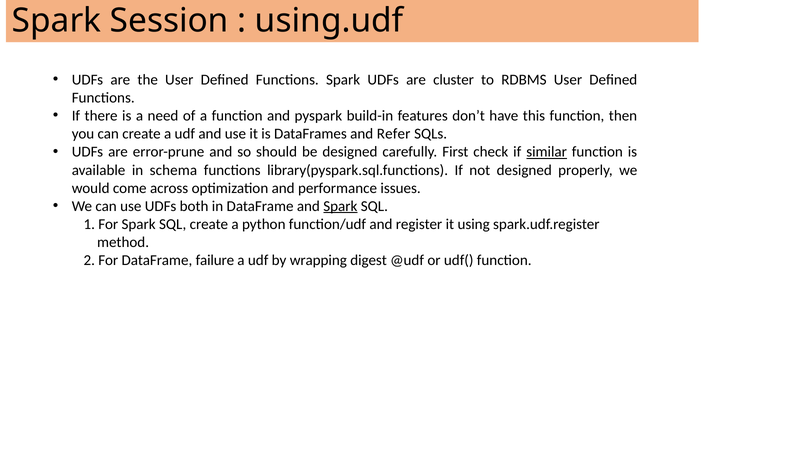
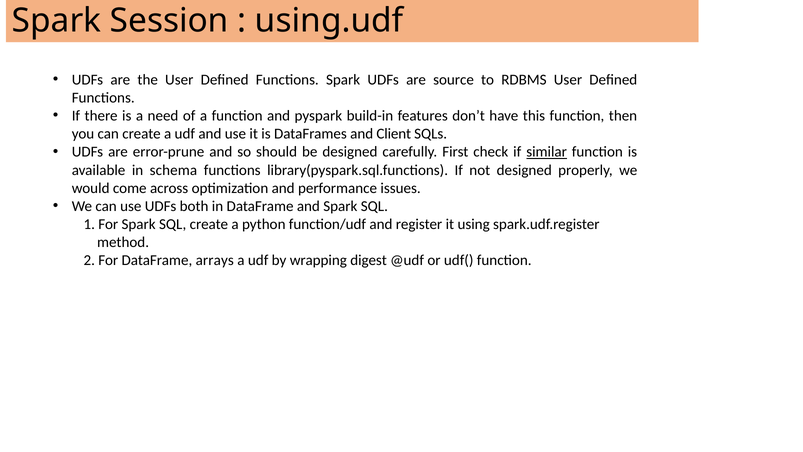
cluster: cluster -> source
Refer: Refer -> Client
Spark at (340, 206) underline: present -> none
failure: failure -> arrays
